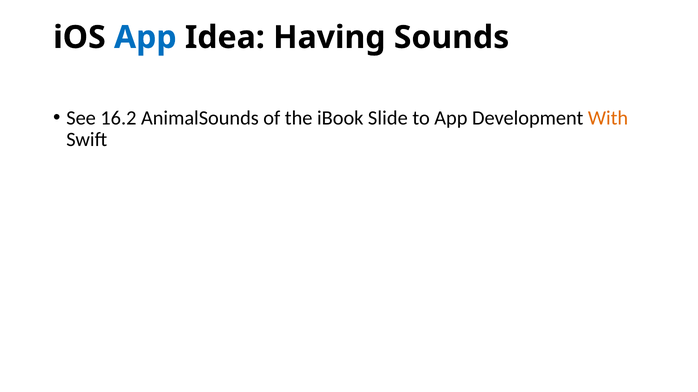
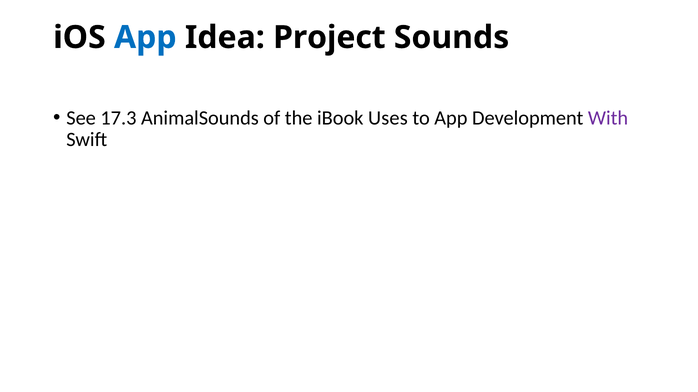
Having: Having -> Project
16.2: 16.2 -> 17.3
Slide: Slide -> Uses
With colour: orange -> purple
